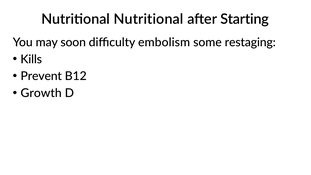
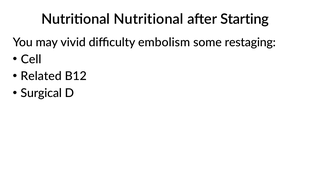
soon: soon -> vivid
Kills: Kills -> Cell
Prevent: Prevent -> Related
Growth: Growth -> Surgical
